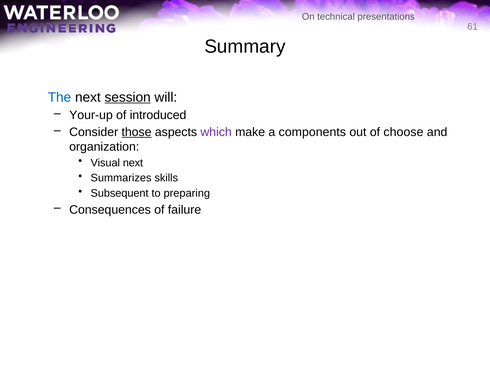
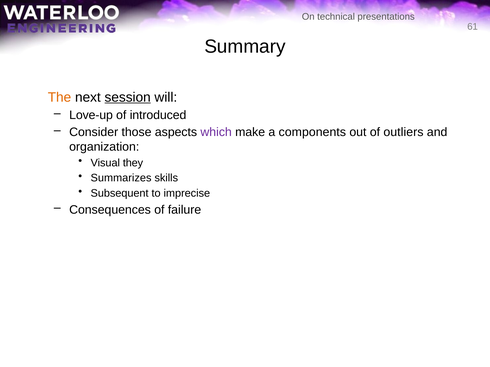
The colour: blue -> orange
Your-up: Your-up -> Love-up
those underline: present -> none
choose: choose -> outliers
Visual next: next -> they
preparing: preparing -> imprecise
